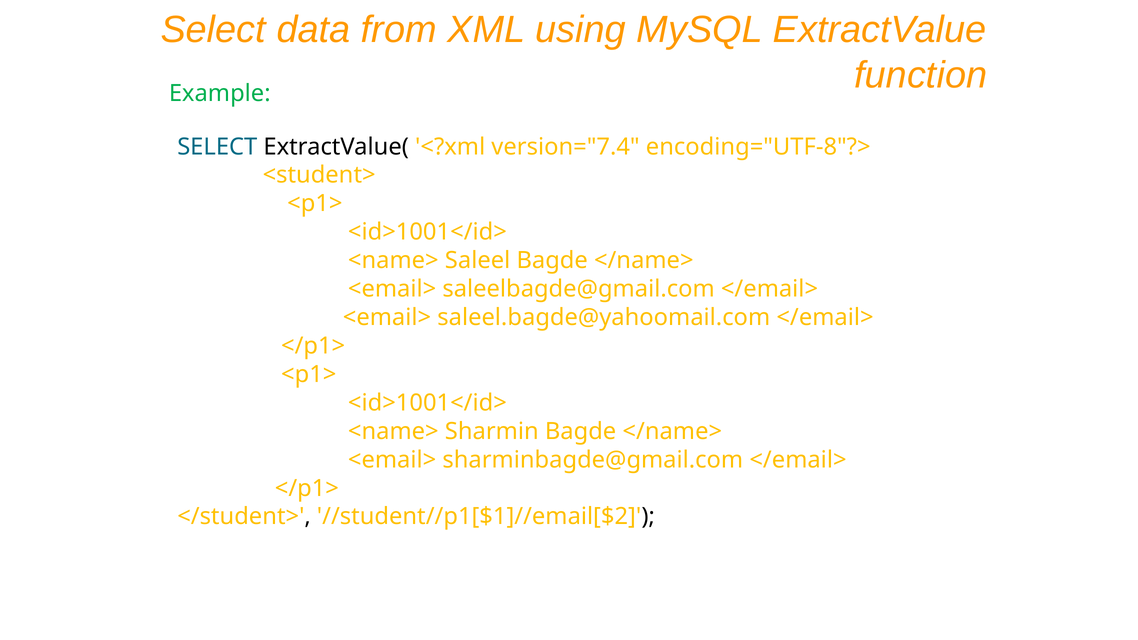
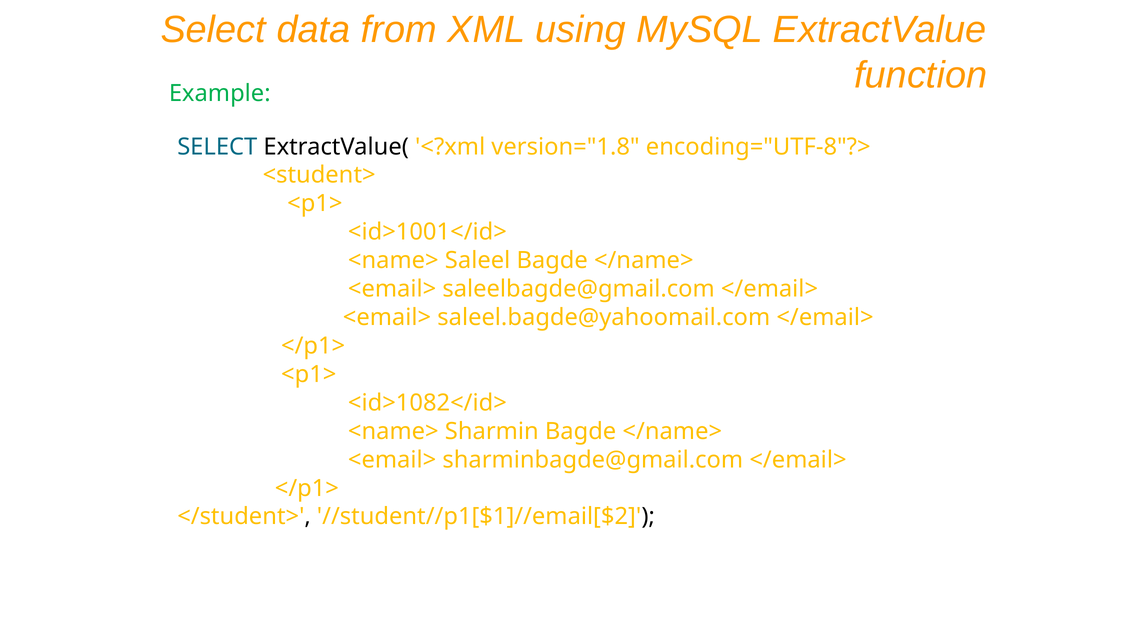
version="7.4: version="7.4 -> version="1.8
<id>1001</id> at (427, 403): <id>1001</id> -> <id>1082</id>
